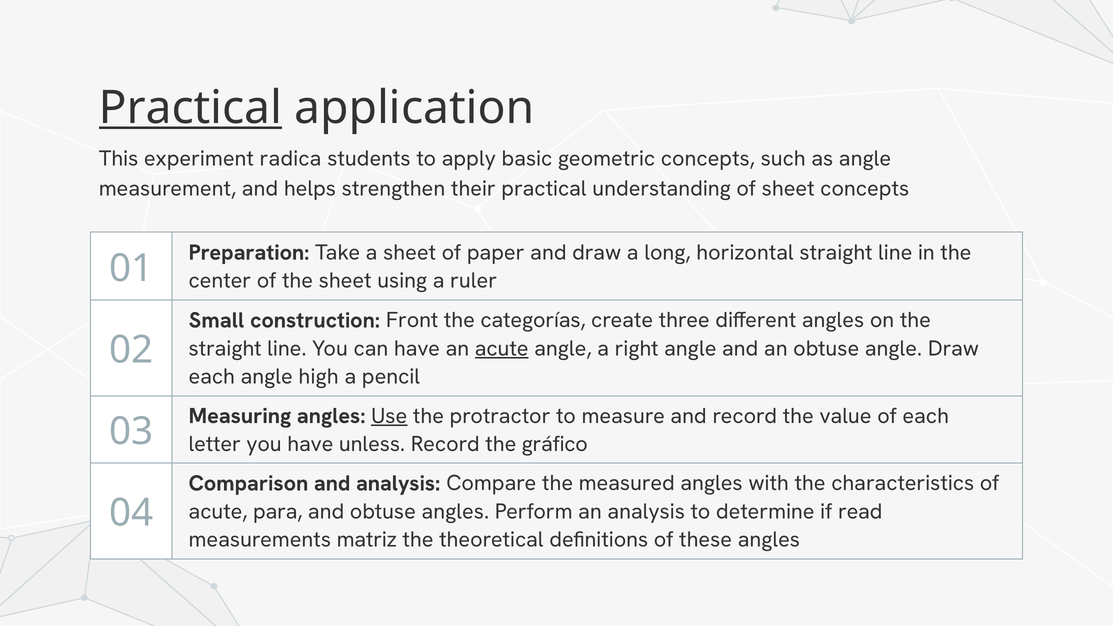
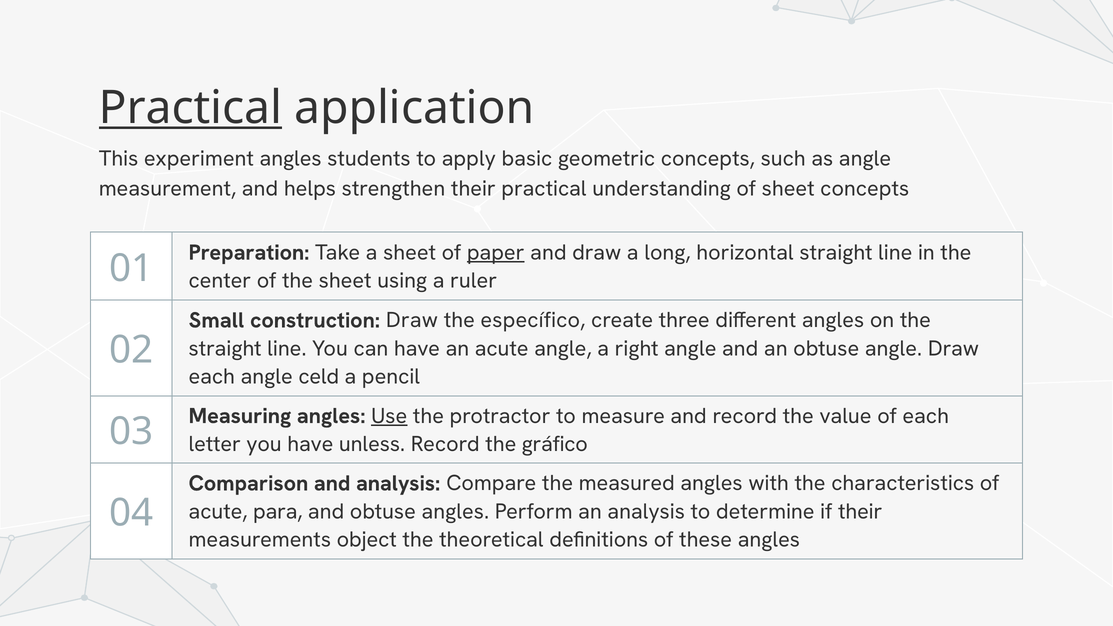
experiment radica: radica -> angles
paper underline: none -> present
construction Front: Front -> Draw
categorías: categorías -> específico
acute at (502, 348) underline: present -> none
high: high -> celd
if read: read -> their
matriz: matriz -> object
